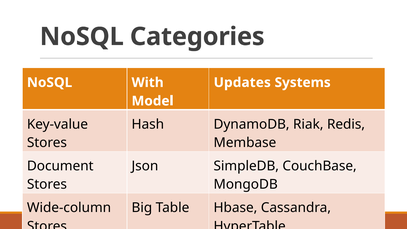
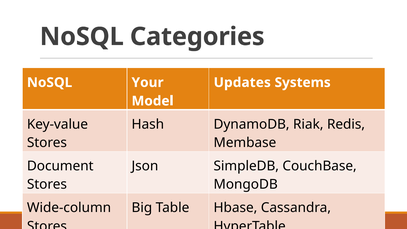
With: With -> Your
